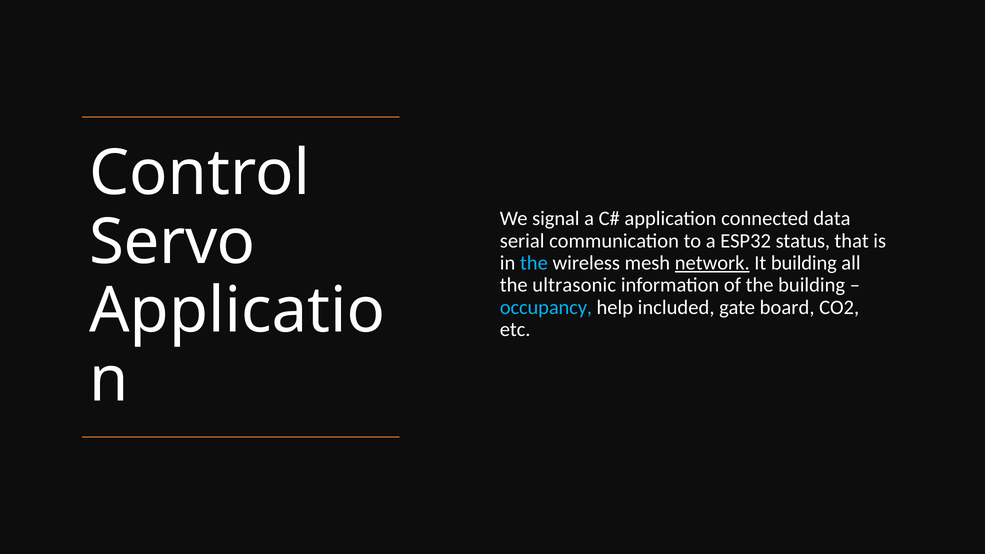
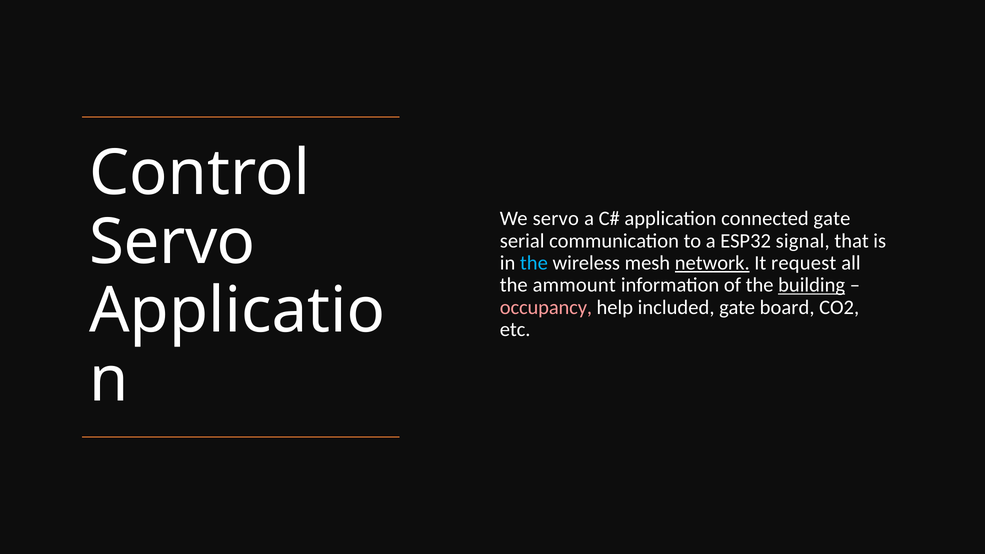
We signal: signal -> servo
connected data: data -> gate
status: status -> signal
It building: building -> request
ultrasonic: ultrasonic -> ammount
building at (812, 285) underline: none -> present
occupancy colour: light blue -> pink
